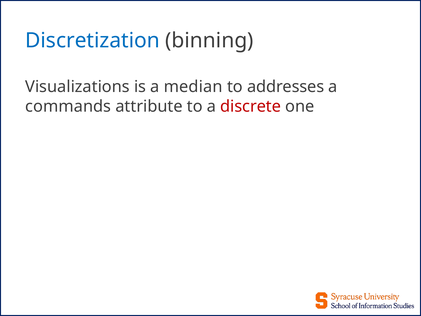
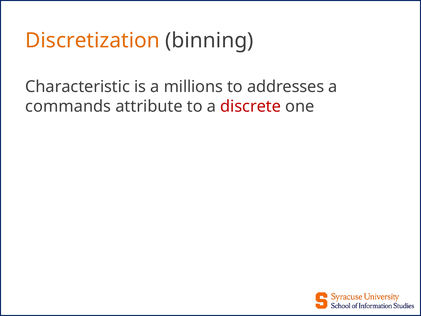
Discretization colour: blue -> orange
Visualizations: Visualizations -> Characteristic
median: median -> millions
